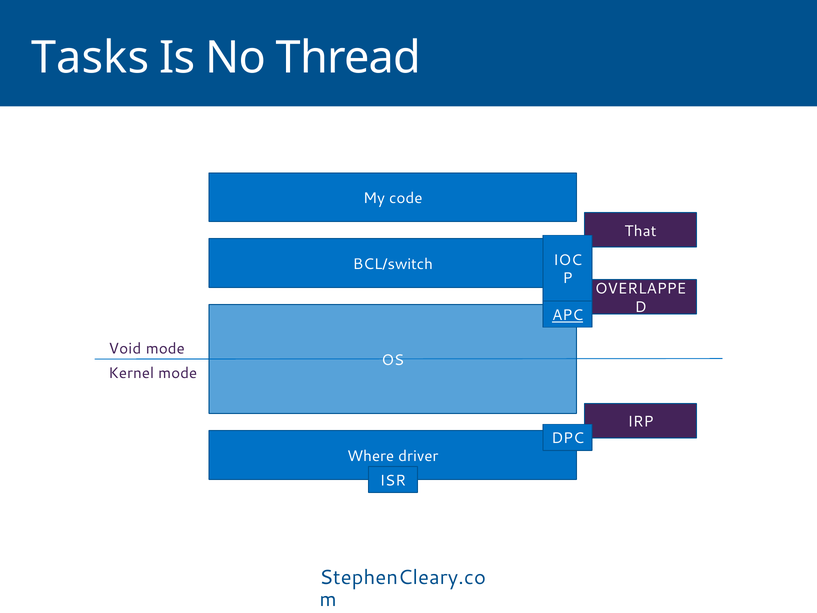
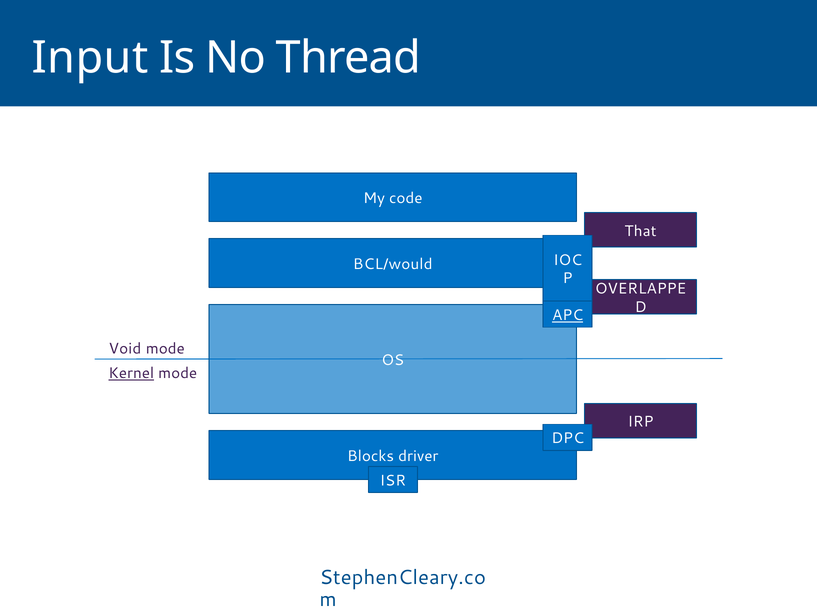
Tasks: Tasks -> Input
BCL/switch: BCL/switch -> BCL/would
Kernel underline: none -> present
Where: Where -> Blocks
